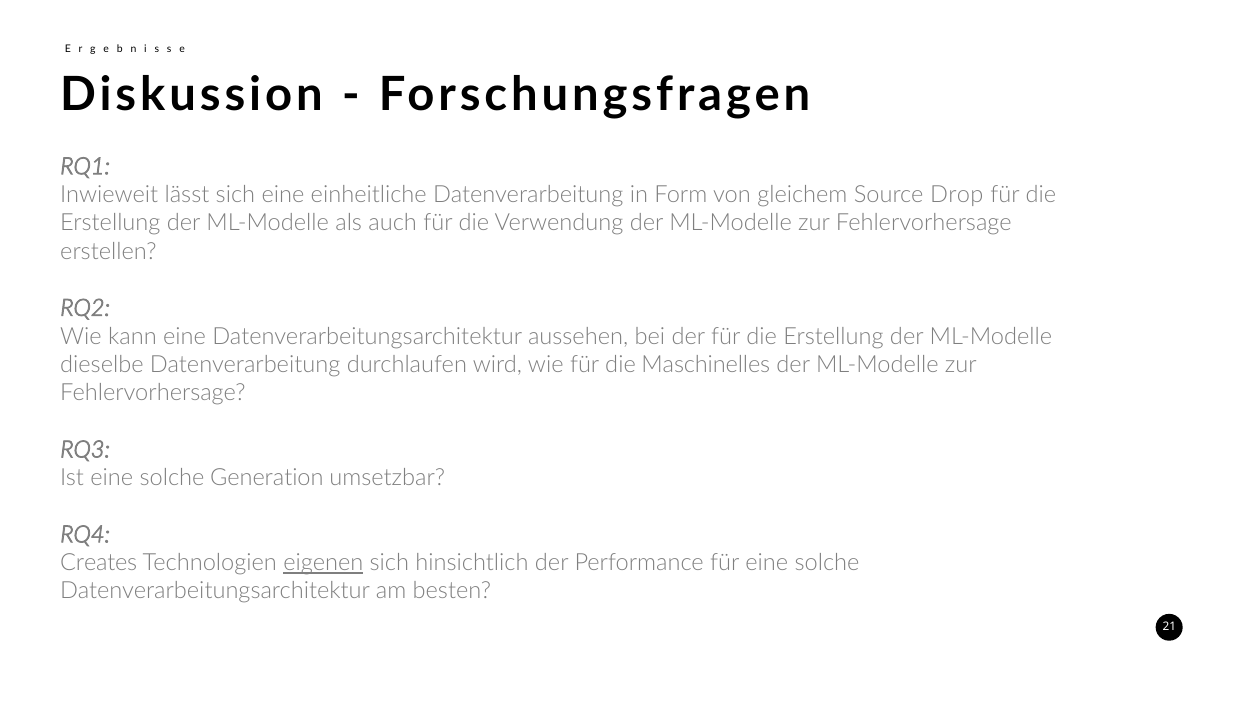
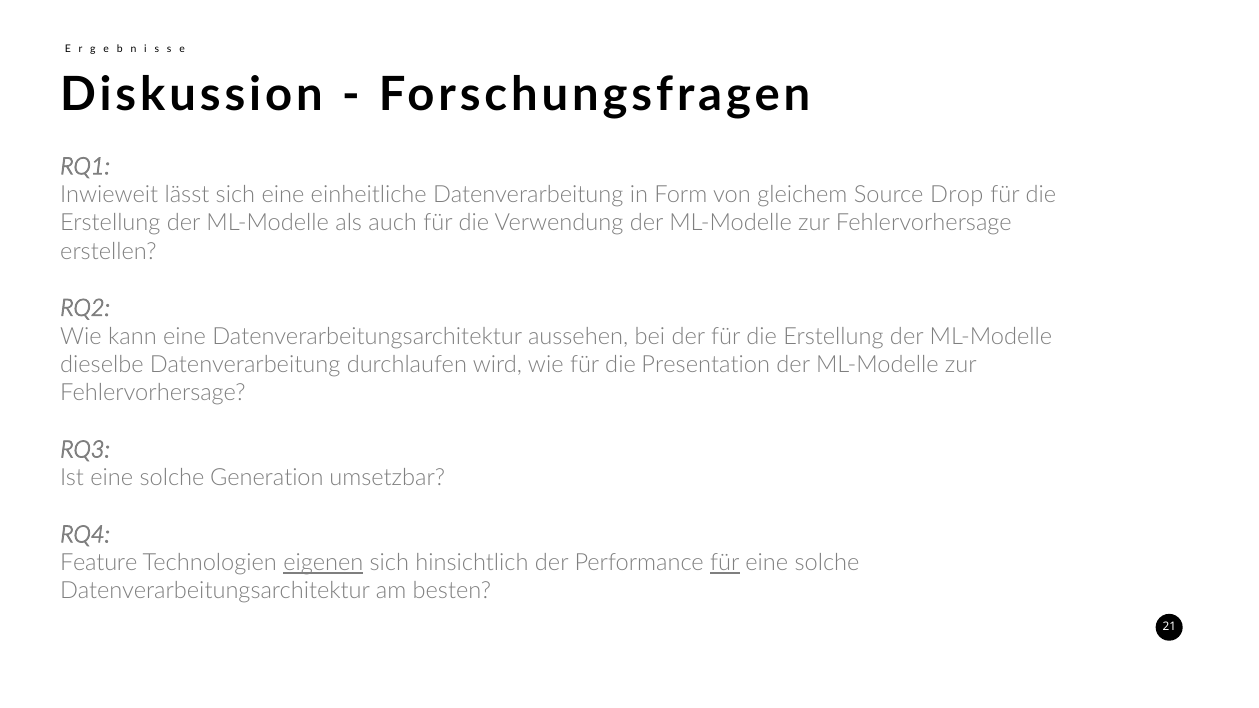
Maschinelles: Maschinelles -> Presentation
Creates: Creates -> Feature
für at (725, 563) underline: none -> present
